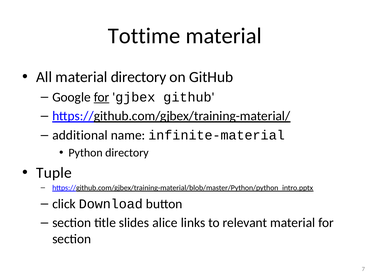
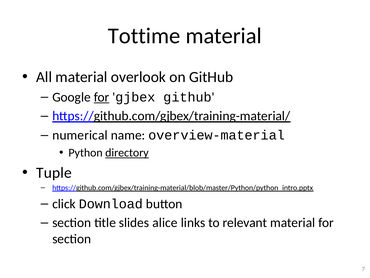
material directory: directory -> overlook
additional: additional -> numerical
infinite-material: infinite-material -> overview-material
directory at (127, 153) underline: none -> present
